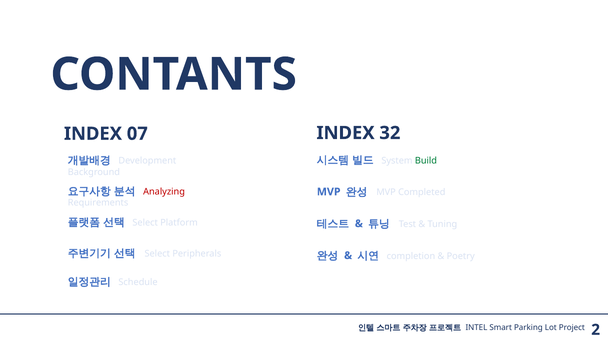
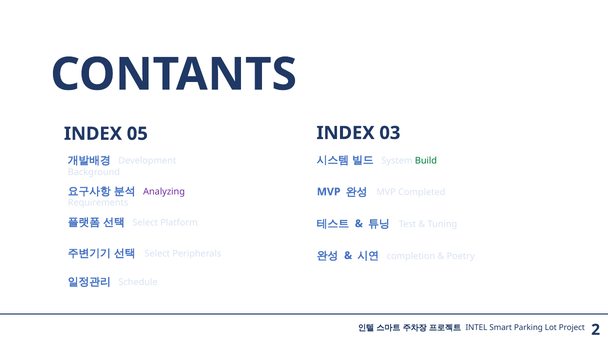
32: 32 -> 03
07: 07 -> 05
Analyzing colour: red -> purple
